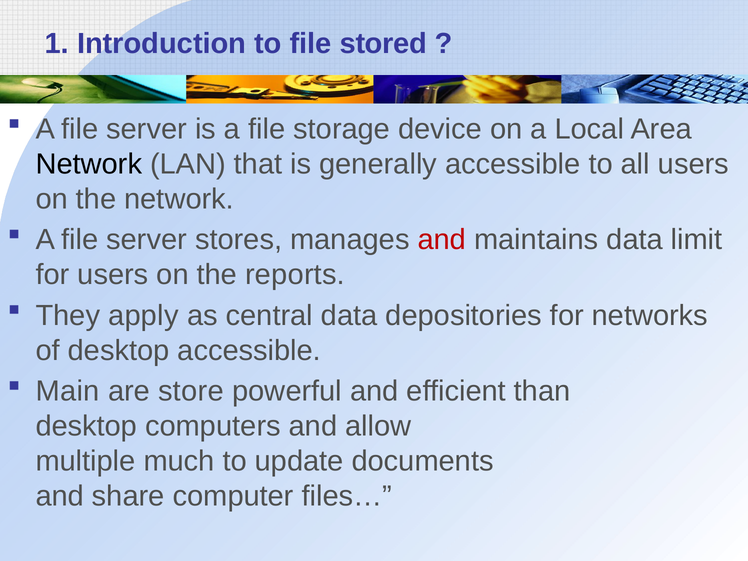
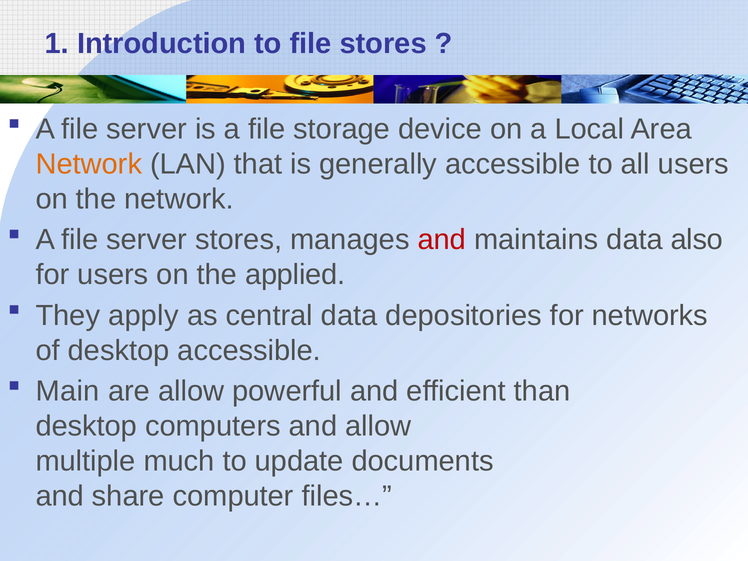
file stored: stored -> stores
Network at (89, 164) colour: black -> orange
limit: limit -> also
reports: reports -> applied
are store: store -> allow
